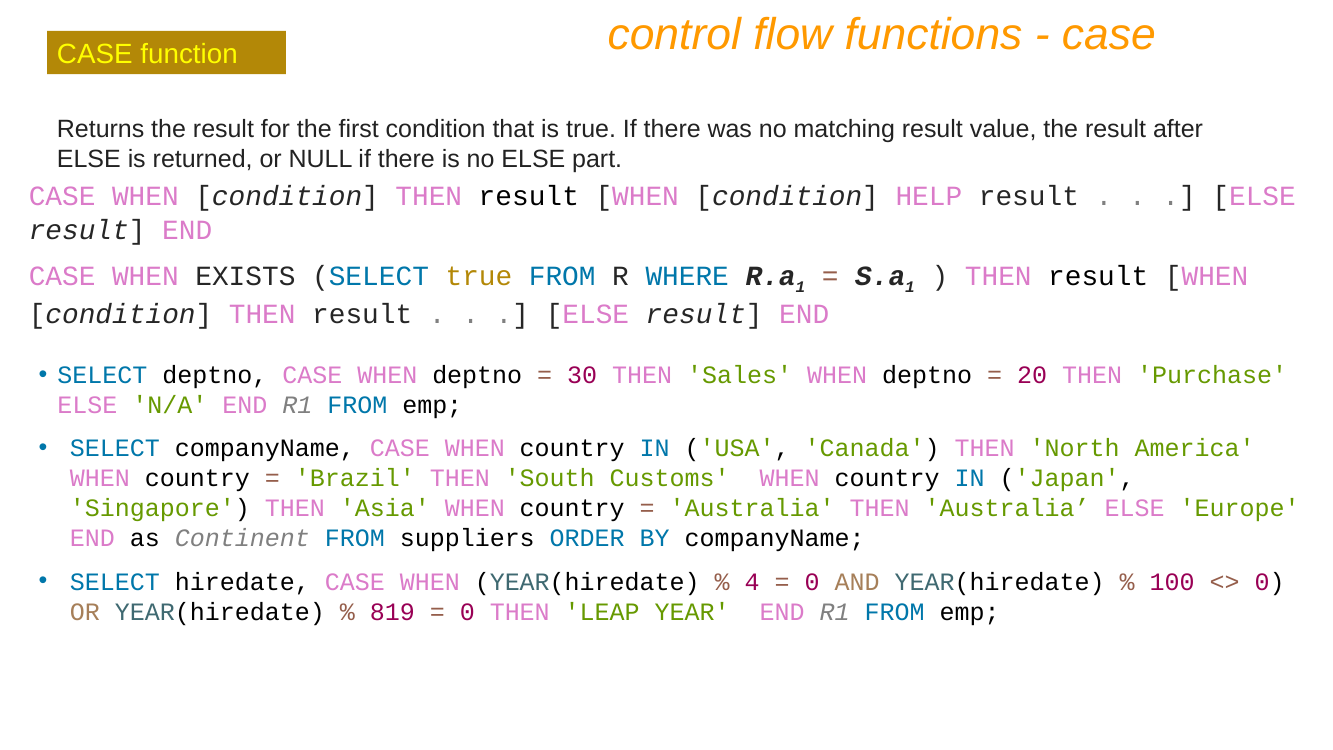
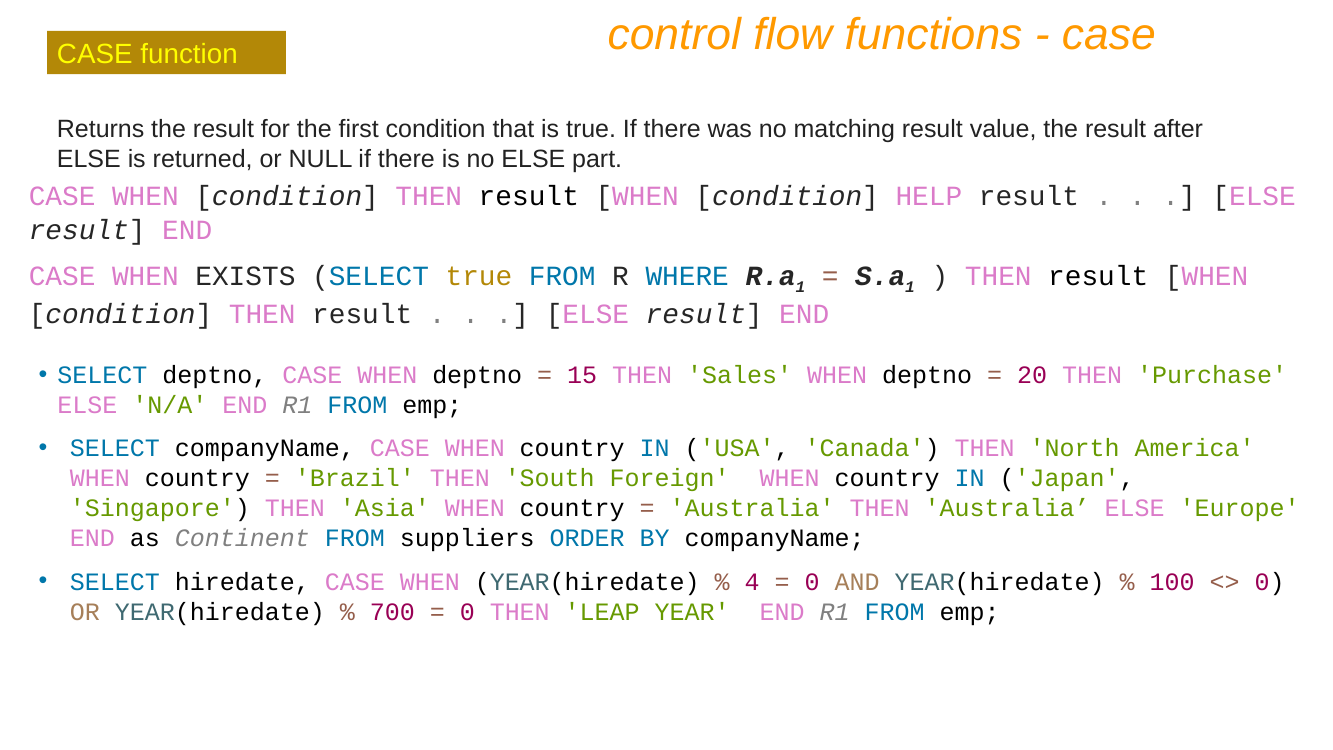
30: 30 -> 15
Customs: Customs -> Foreign
819: 819 -> 700
